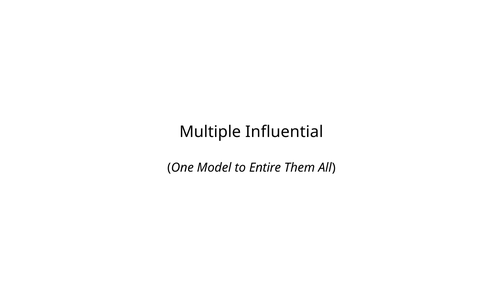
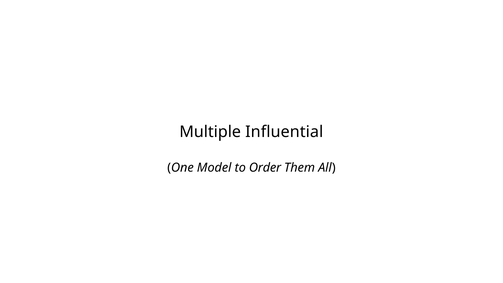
Entire: Entire -> Order
